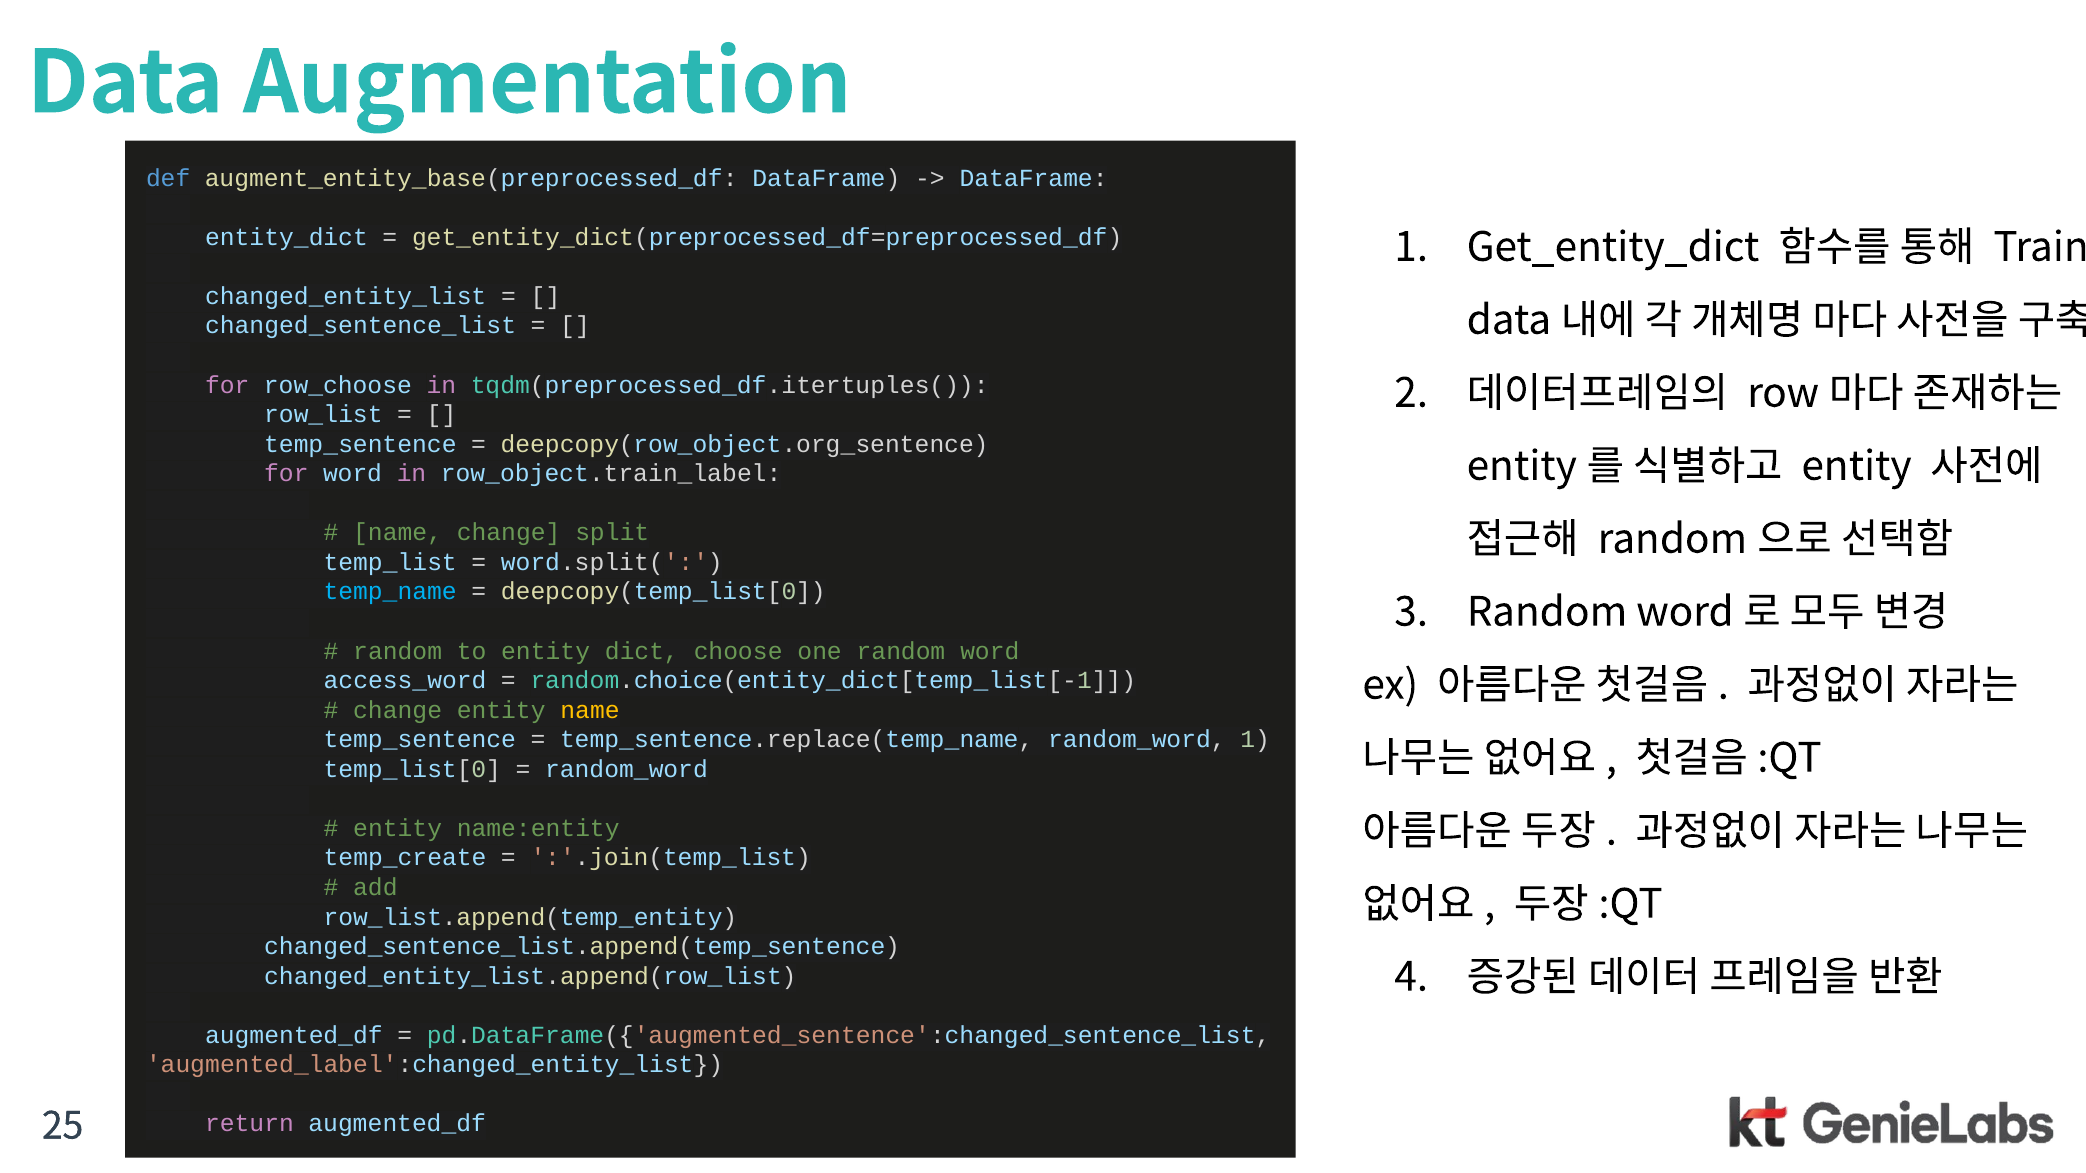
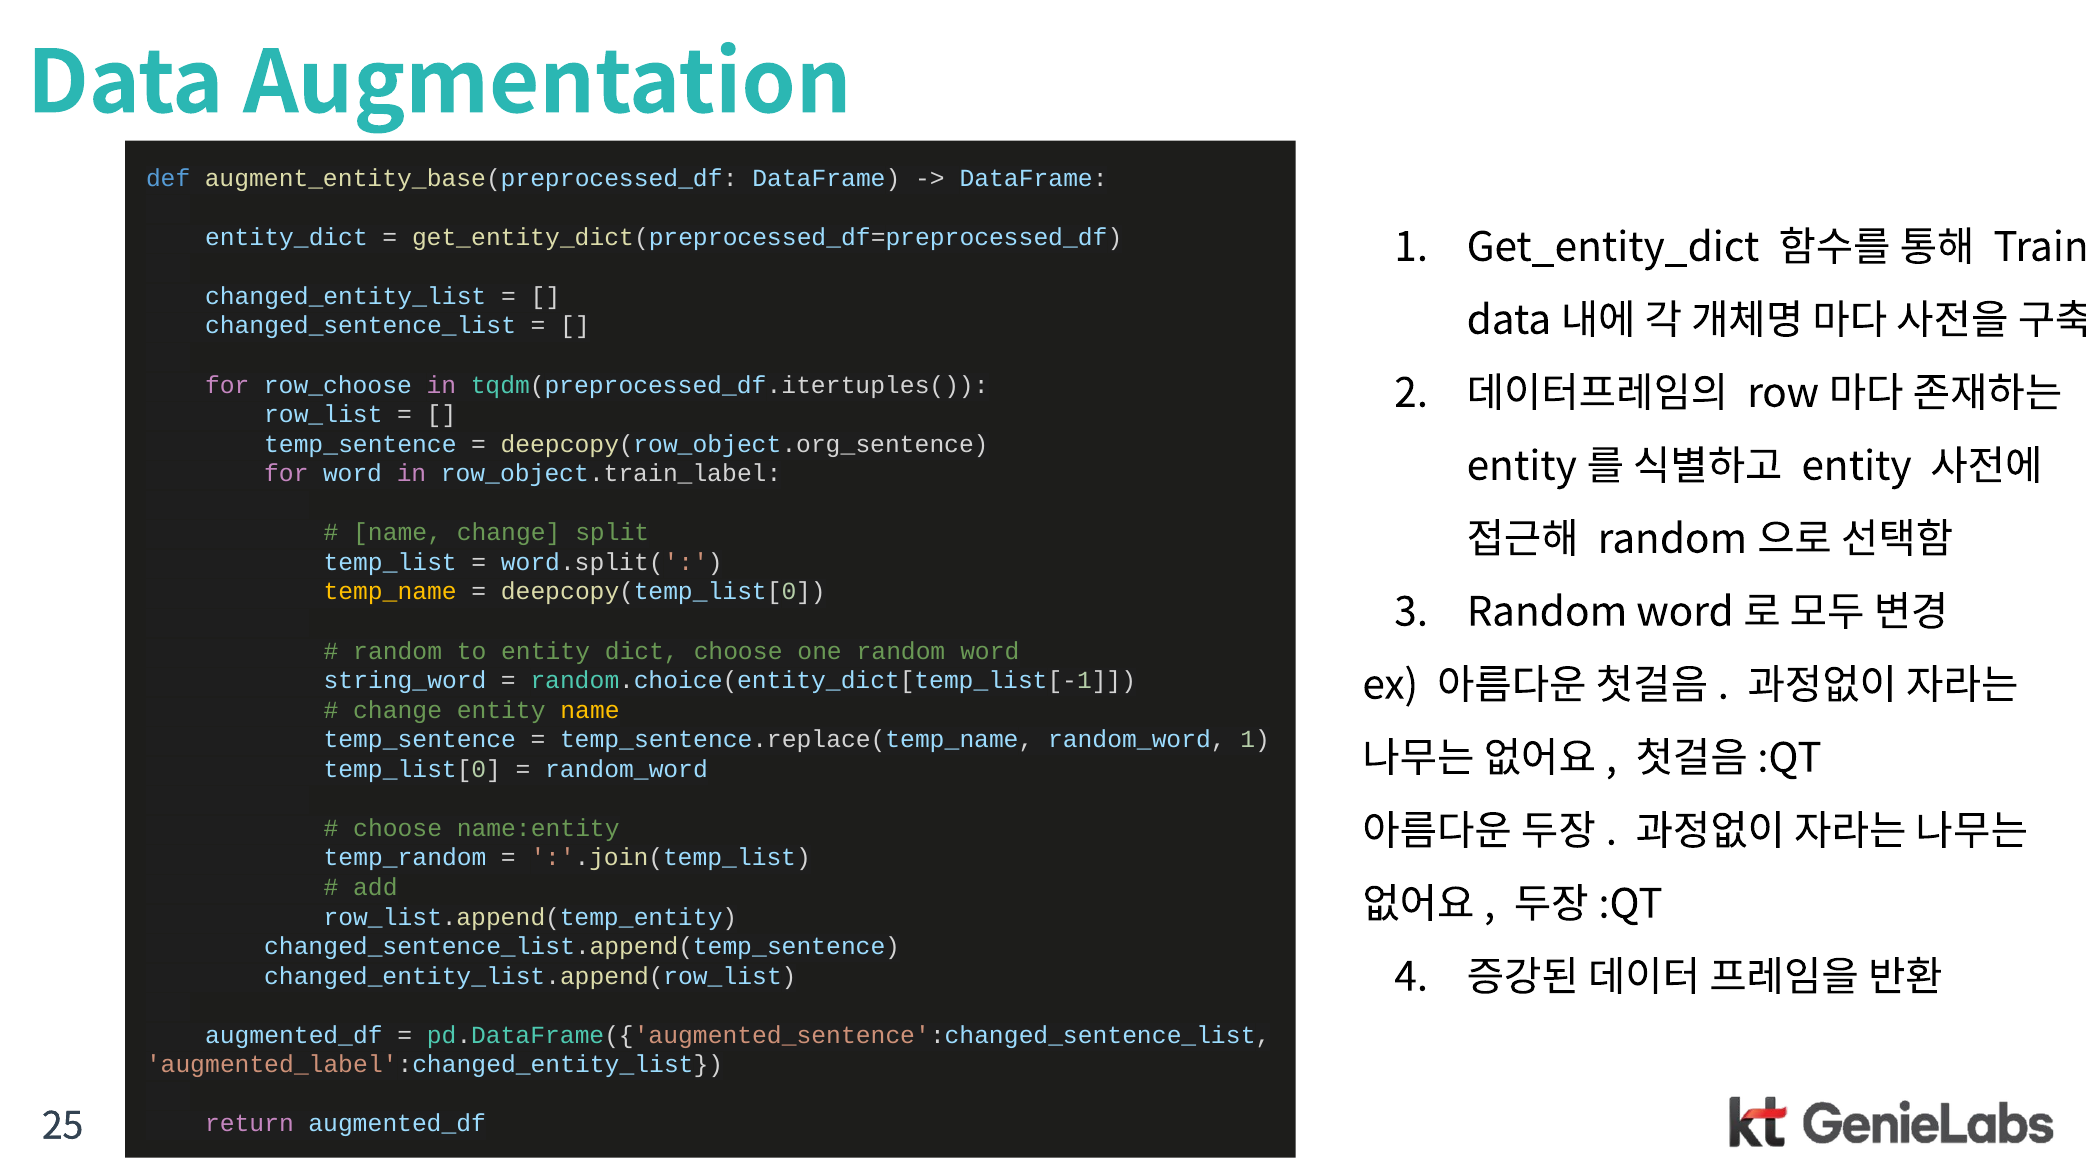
temp_name colour: light blue -> yellow
access_word: access_word -> string_word
entity at (398, 829): entity -> choose
temp_create: temp_create -> temp_random
